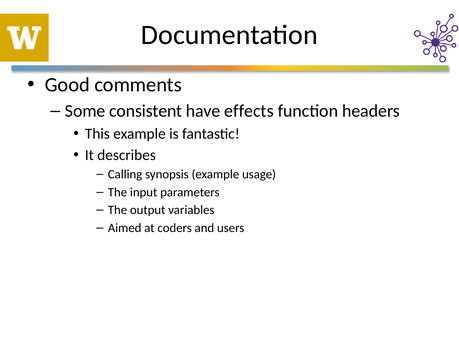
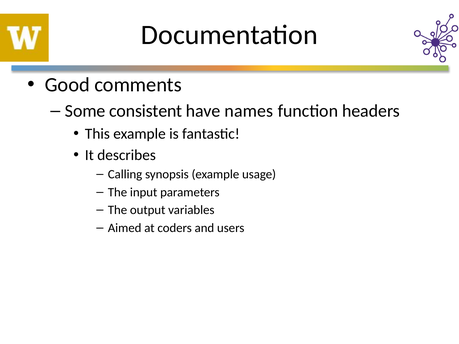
effects: effects -> names
